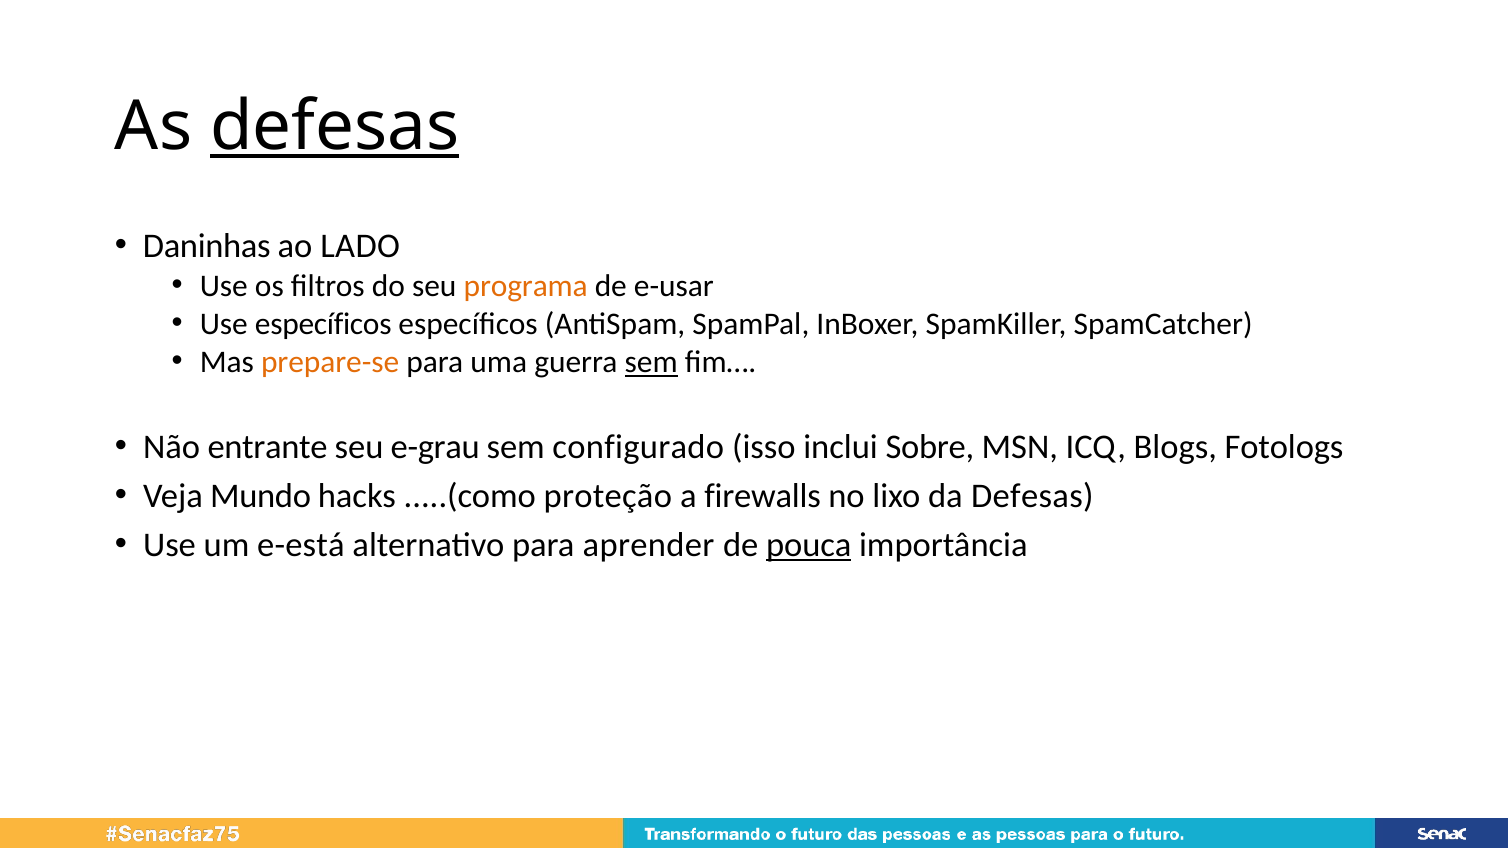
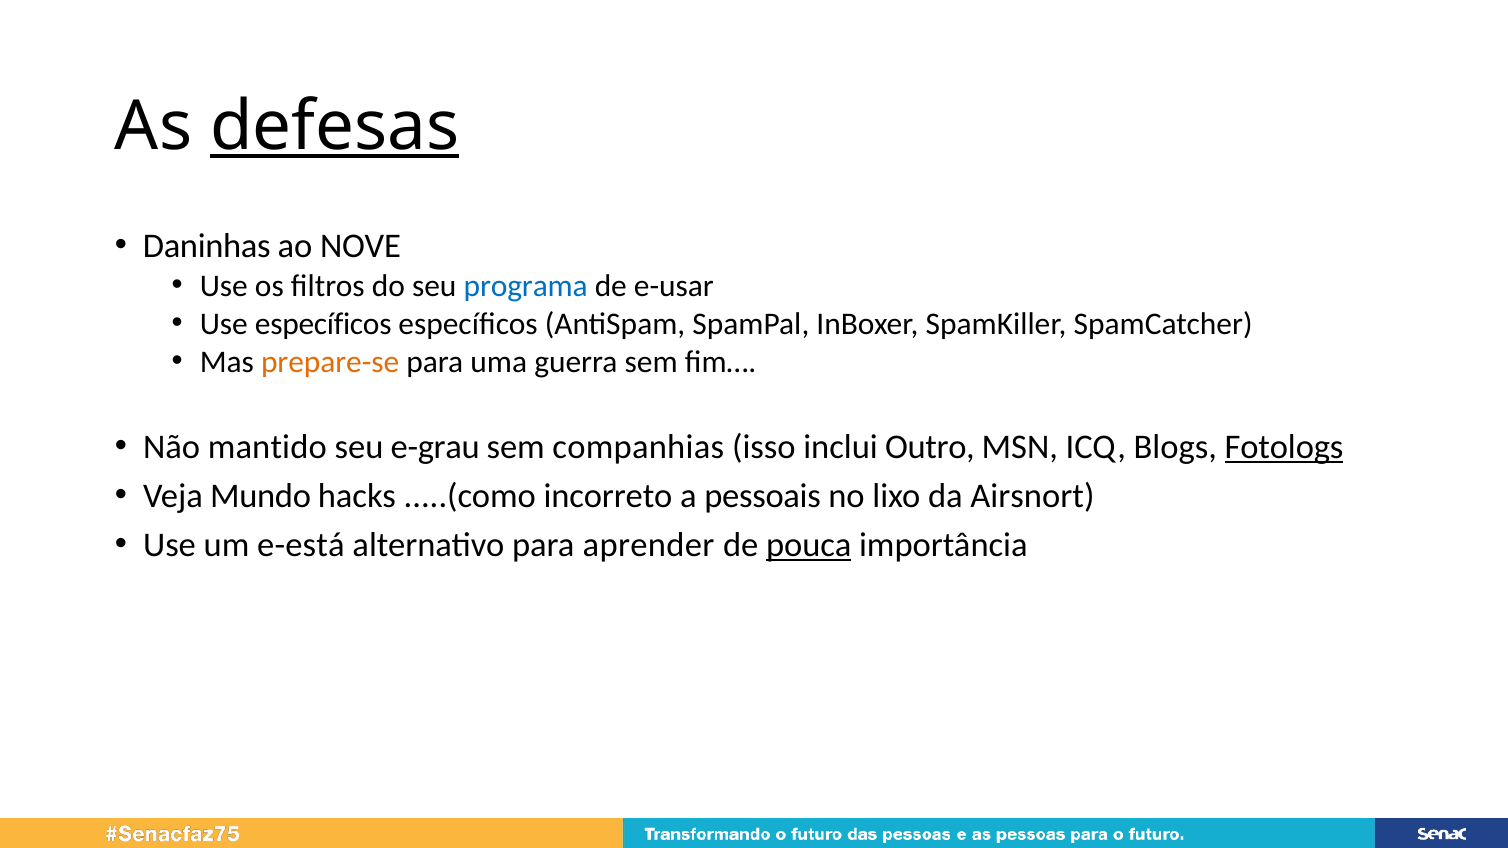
LADO: LADO -> NOVE
programa colour: orange -> blue
sem at (651, 362) underline: present -> none
entrante: entrante -> mantido
configurado: configurado -> companhias
Sobre: Sobre -> Outro
Fotologs underline: none -> present
proteção: proteção -> incorreto
firewalls: firewalls -> pessoais
da Defesas: Defesas -> Airsnort
